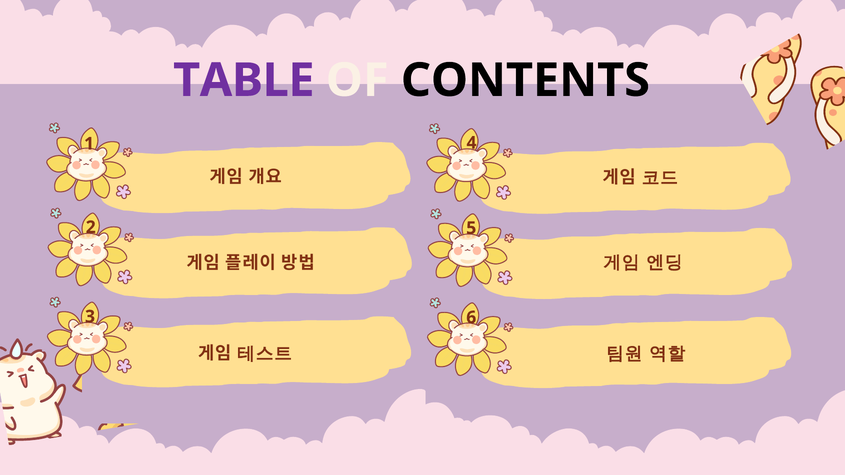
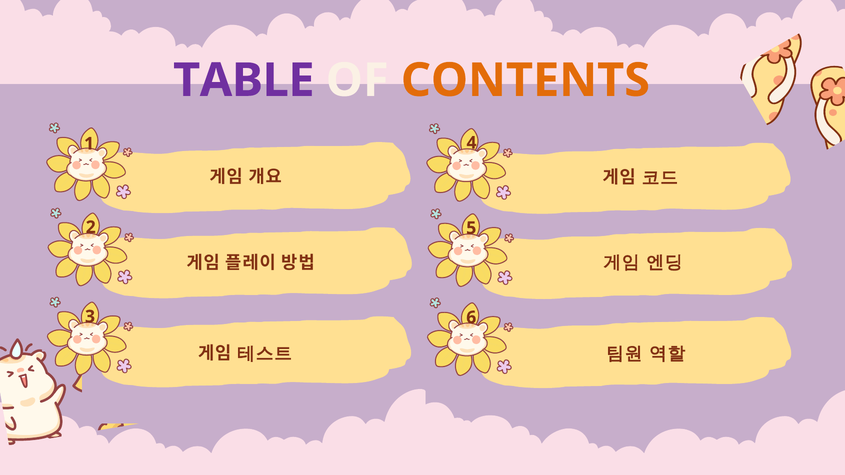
CONTENTS colour: black -> orange
